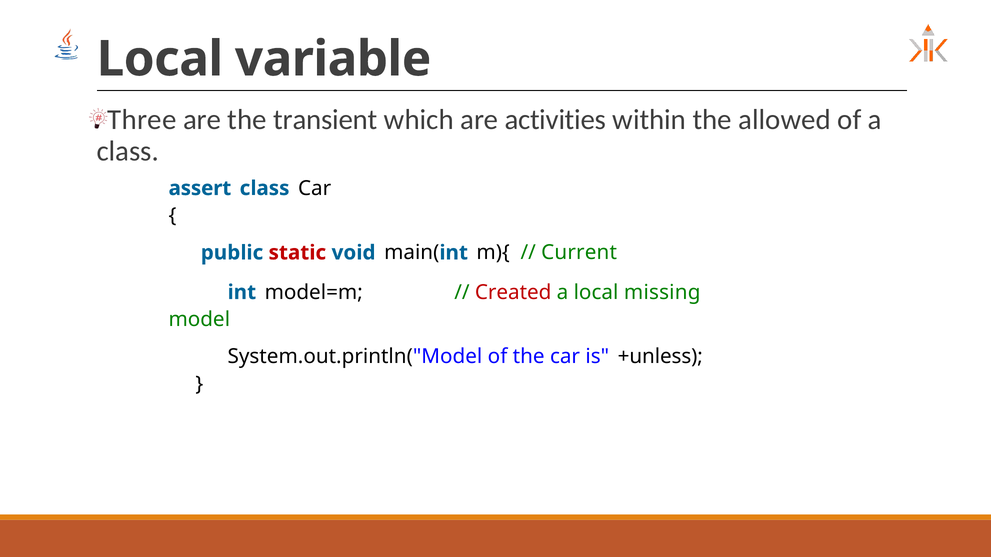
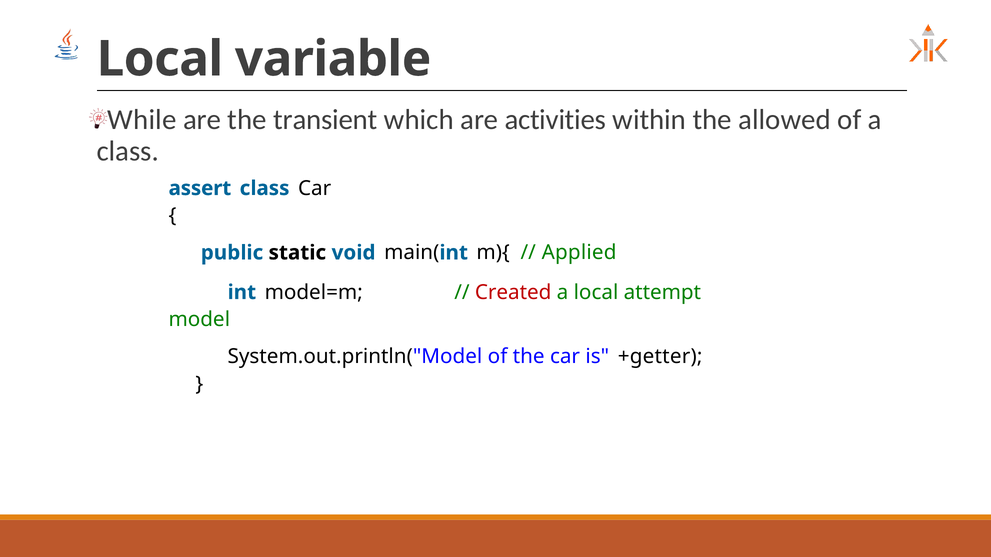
Three: Three -> While
static colour: red -> black
Current: Current -> Applied
missing: missing -> attempt
+unless: +unless -> +getter
